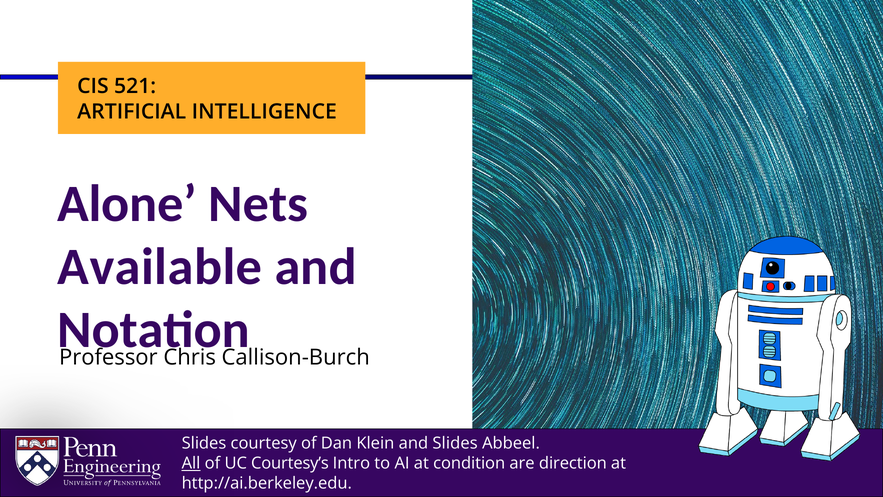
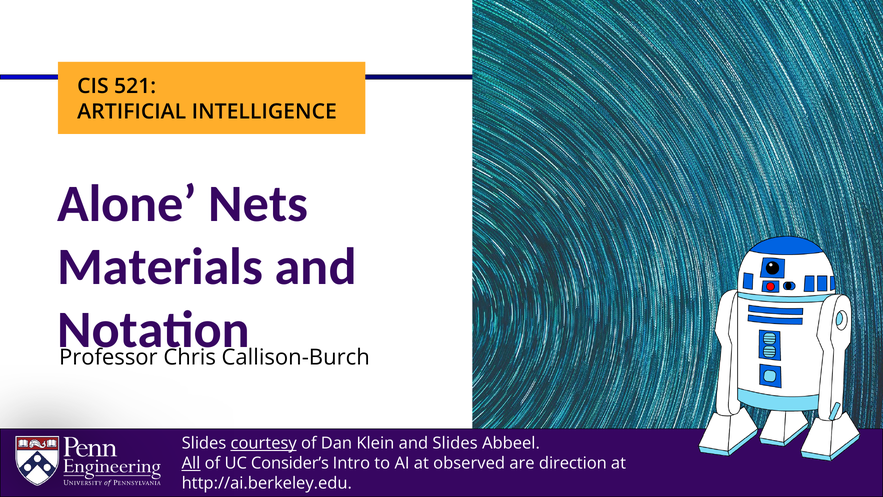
Available: Available -> Materials
courtesy underline: none -> present
Courtesy’s: Courtesy’s -> Consider’s
condition: condition -> observed
